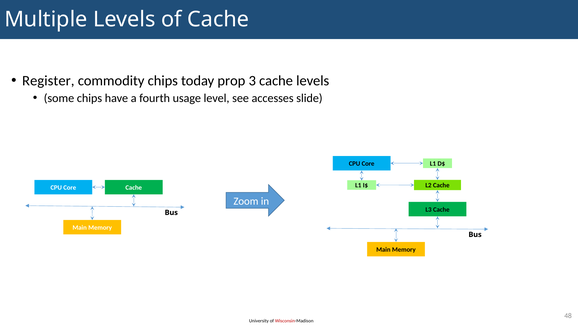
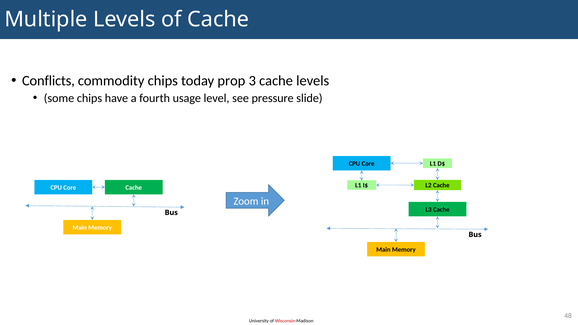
Register: Register -> Conflicts
accesses: accesses -> pressure
